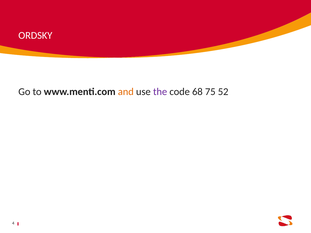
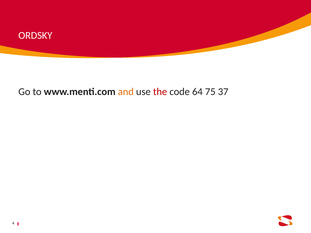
the colour: purple -> red
68: 68 -> 64
52: 52 -> 37
